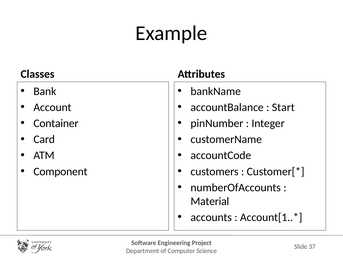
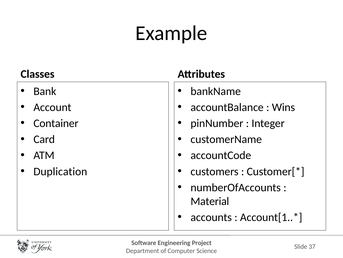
Start: Start -> Wins
Component: Component -> Duplication
